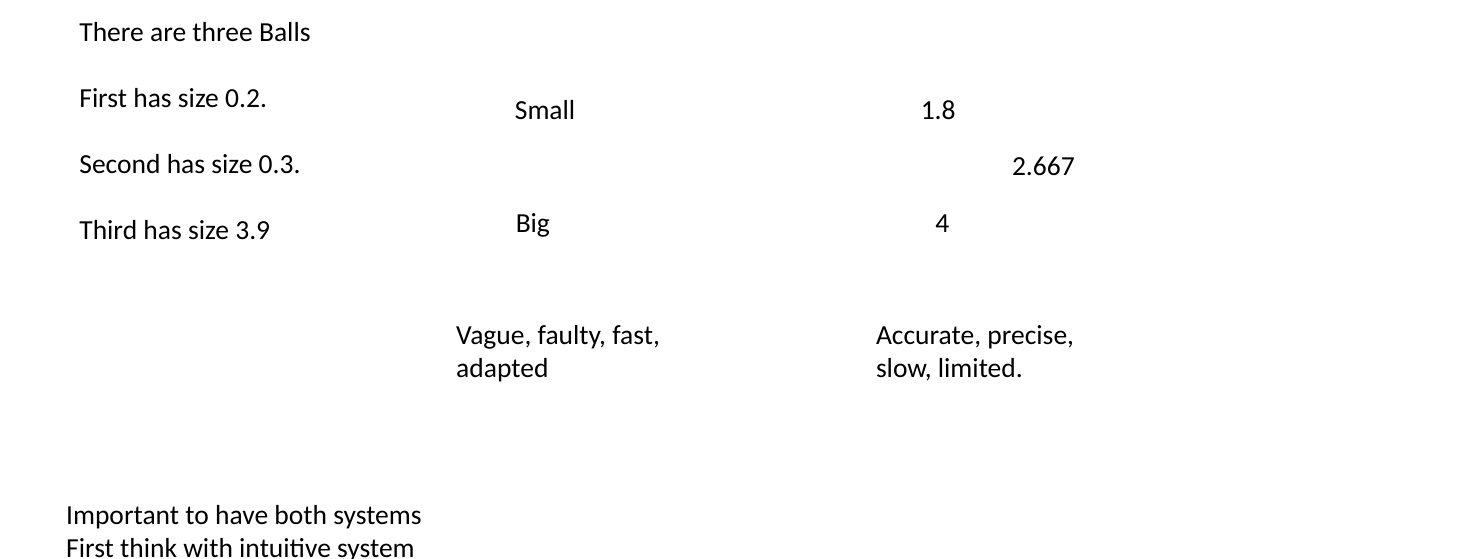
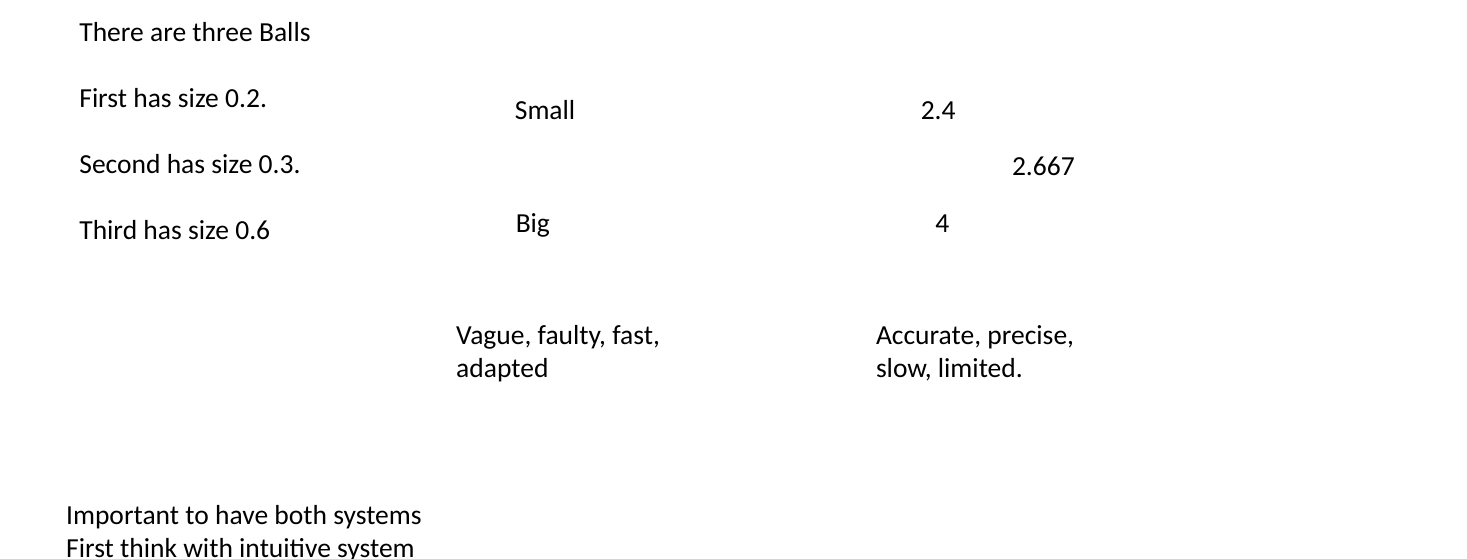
1.8: 1.8 -> 2.4
3.9: 3.9 -> 0.6
